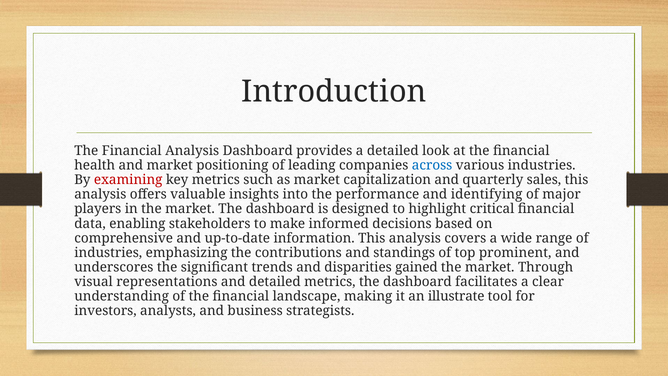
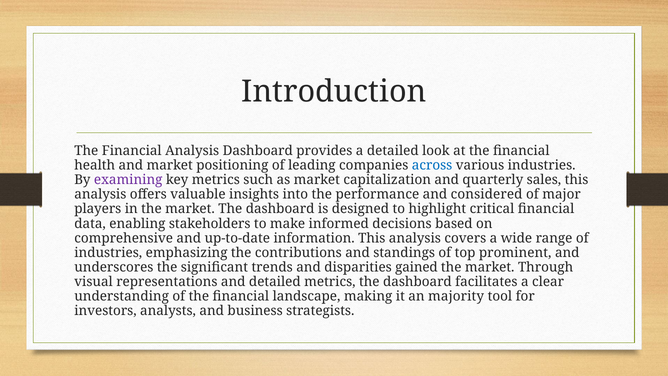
examining colour: red -> purple
identifying: identifying -> considered
illustrate: illustrate -> majority
